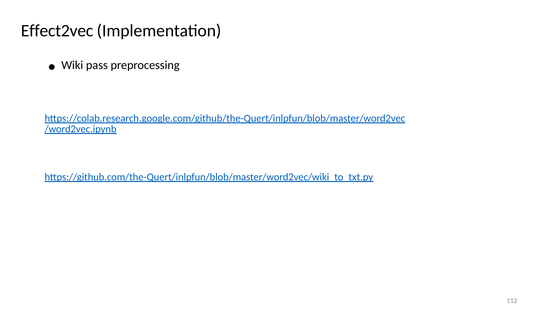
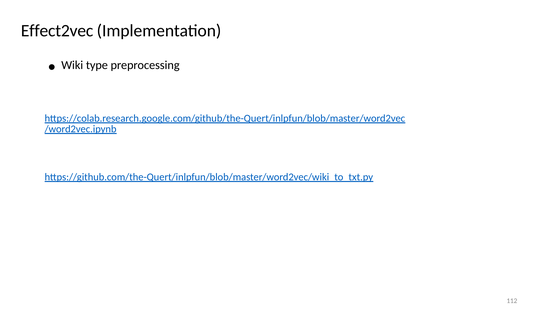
pass: pass -> type
